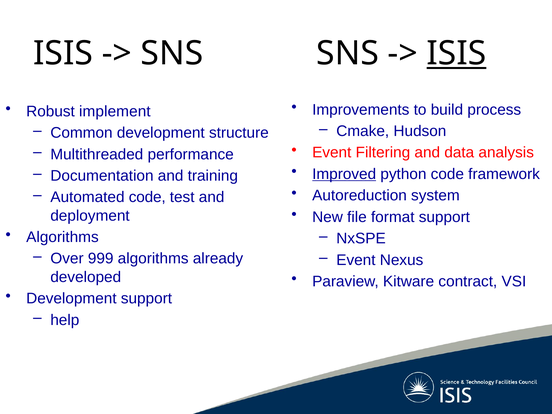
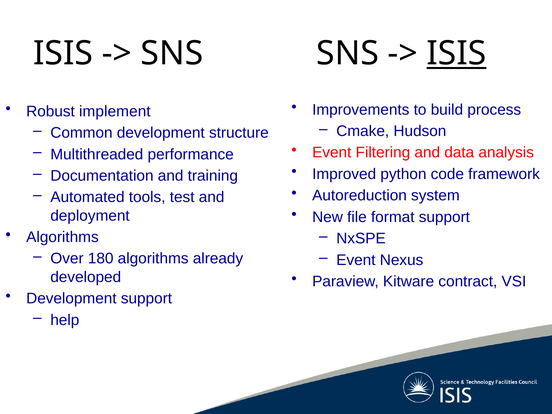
Improved underline: present -> none
Automated code: code -> tools
999: 999 -> 180
